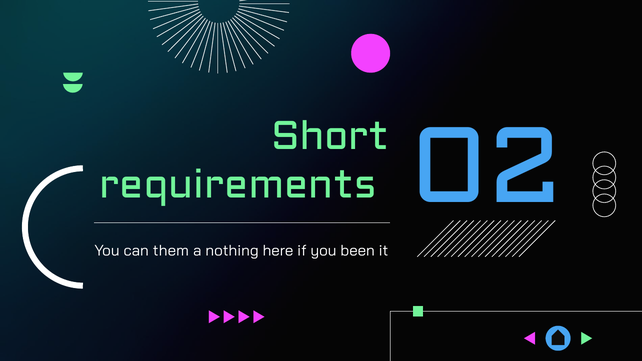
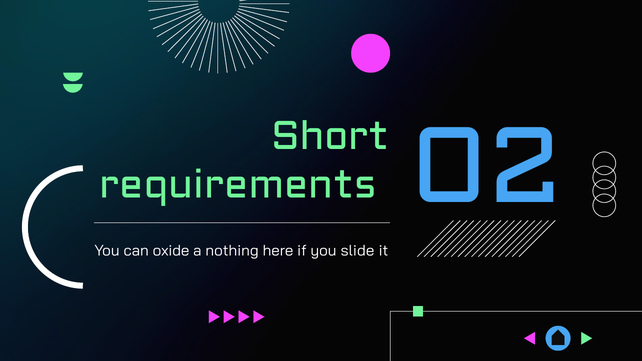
them: them -> oxide
been: been -> slide
